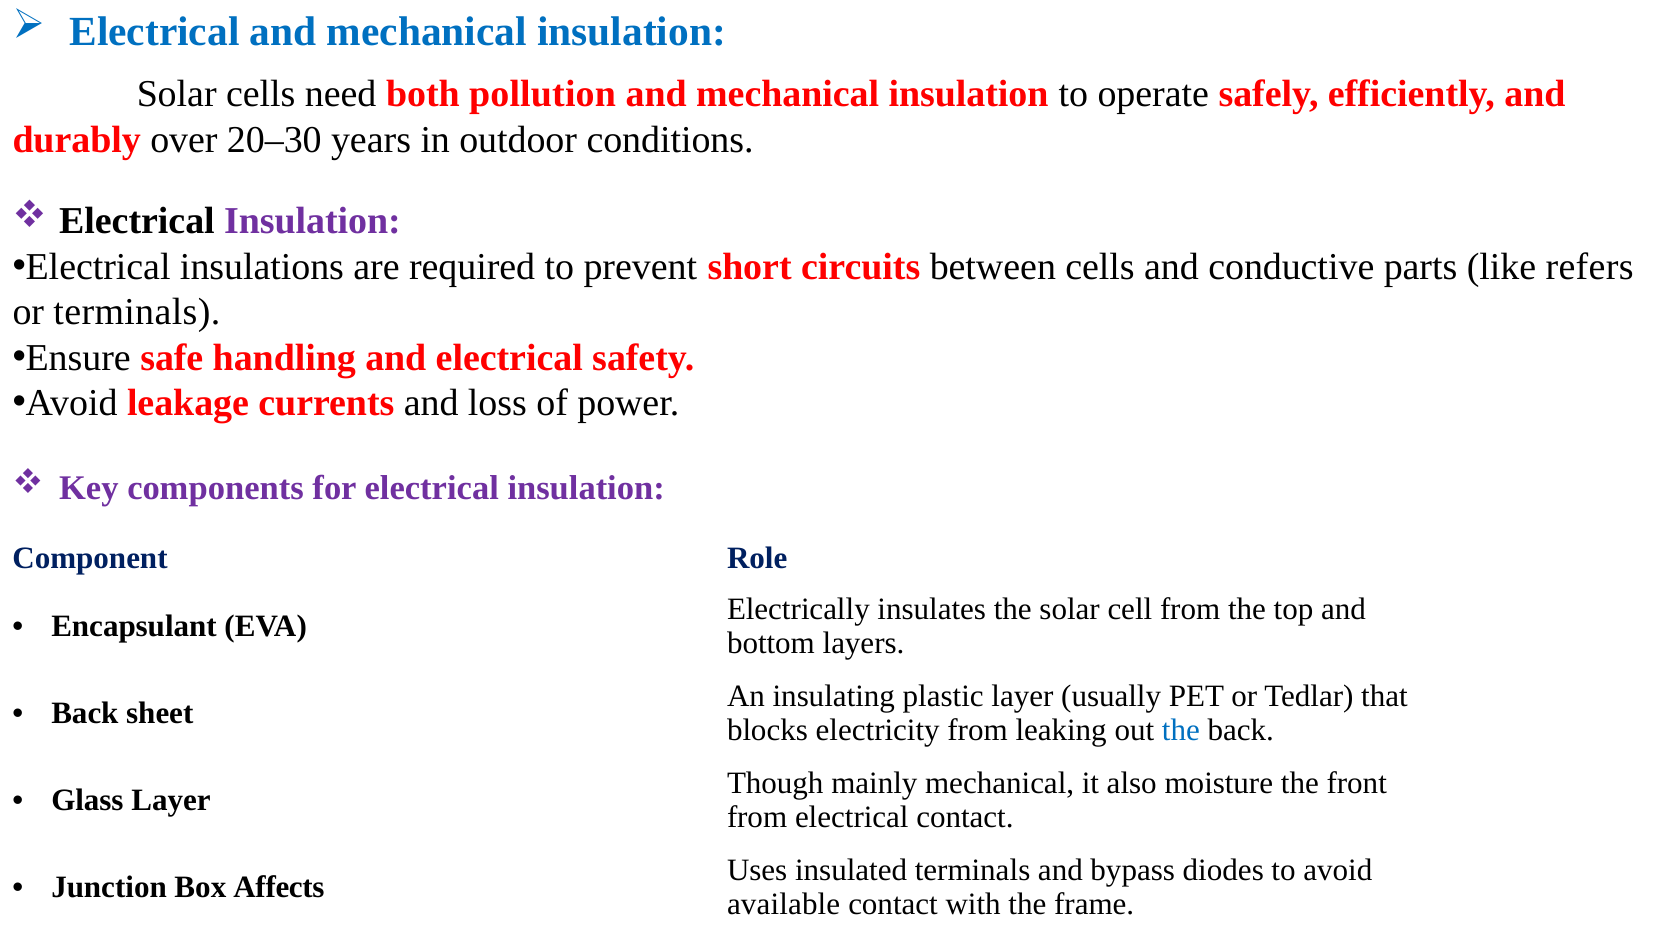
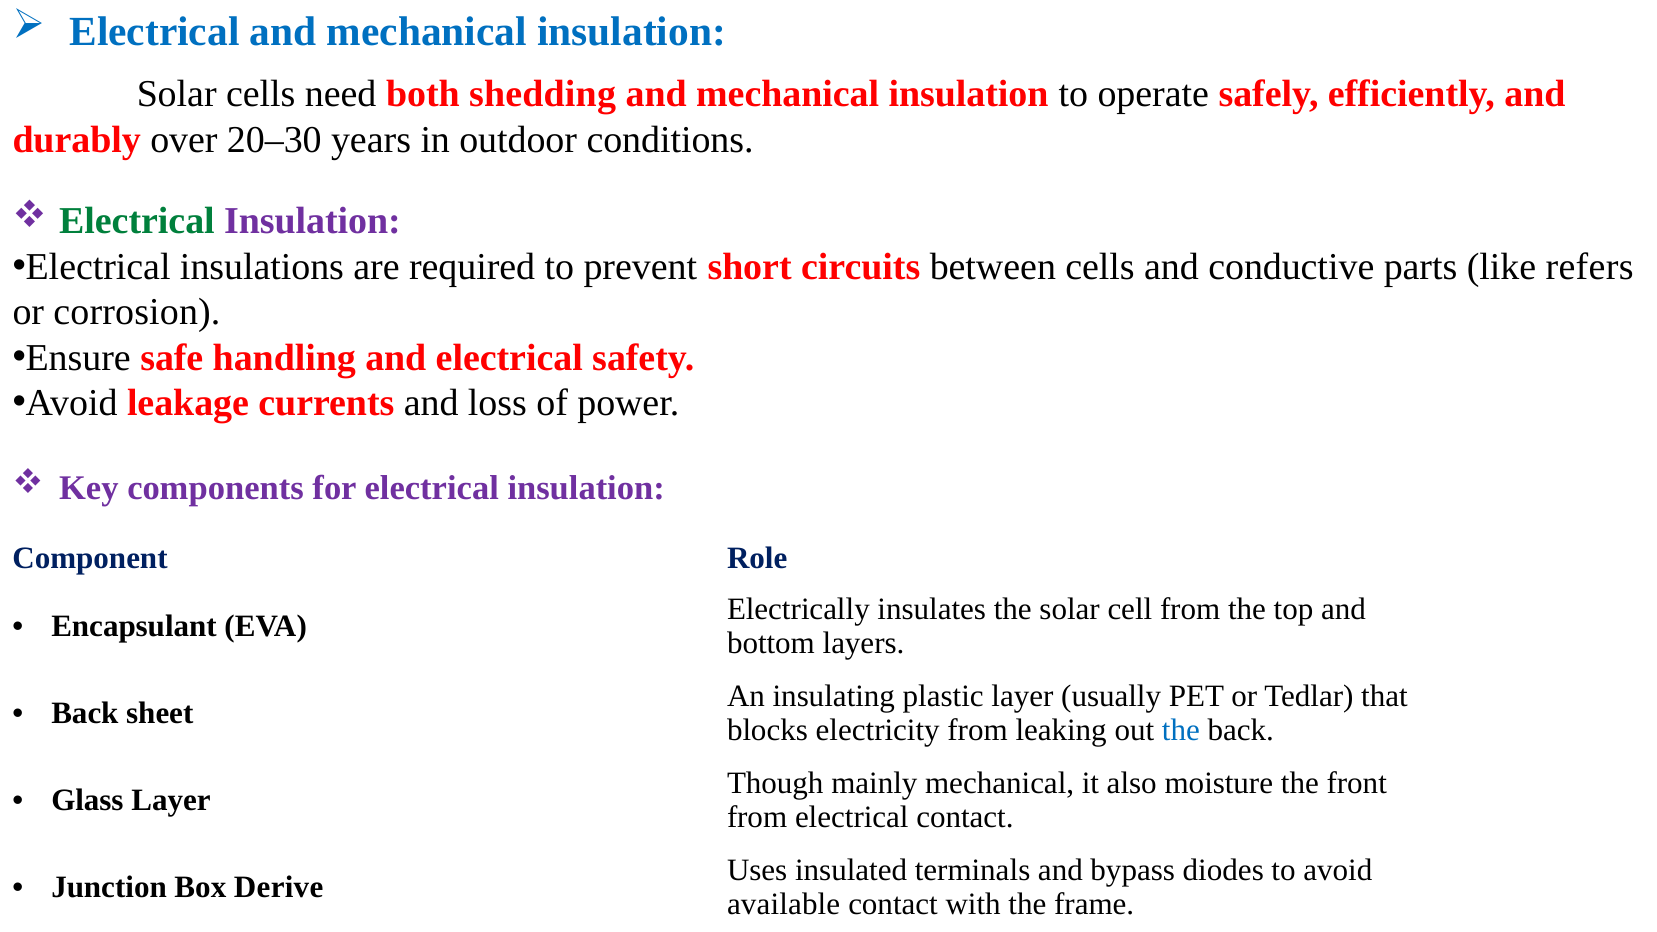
pollution: pollution -> shedding
Electrical at (137, 221) colour: black -> green
or terminals: terminals -> corrosion
Affects: Affects -> Derive
